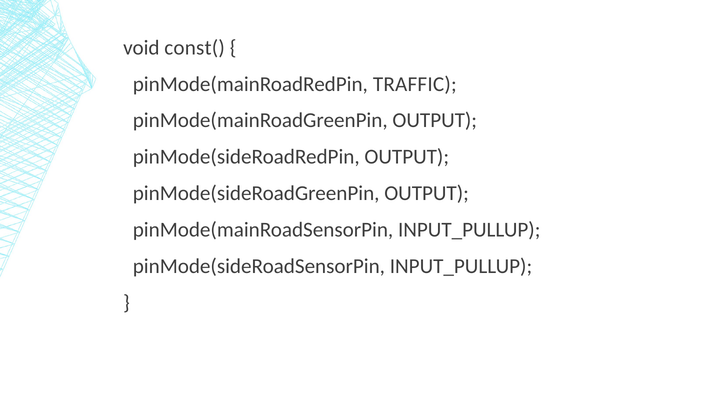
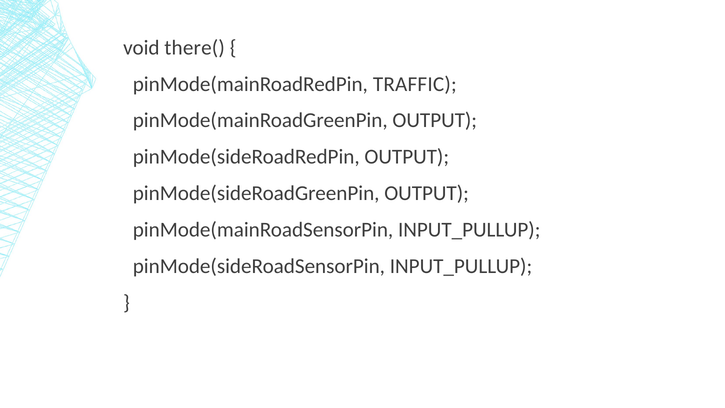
const(: const( -> there(
